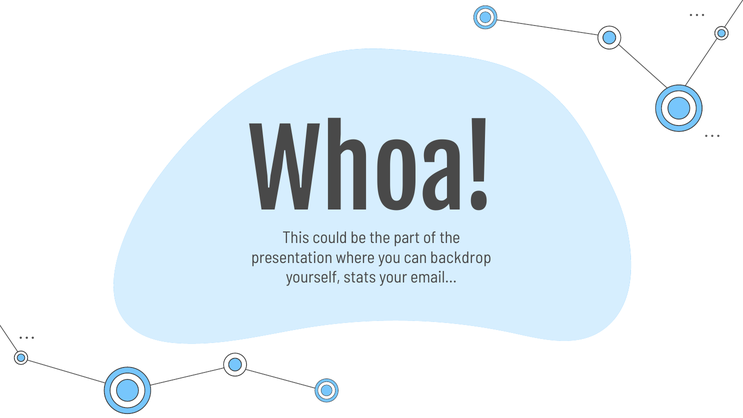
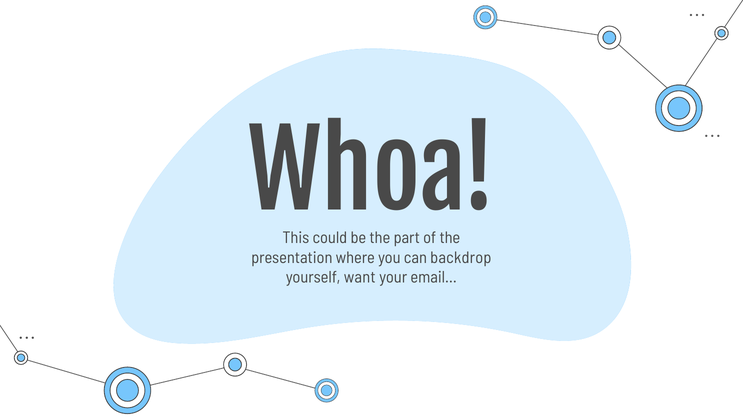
stats: stats -> want
